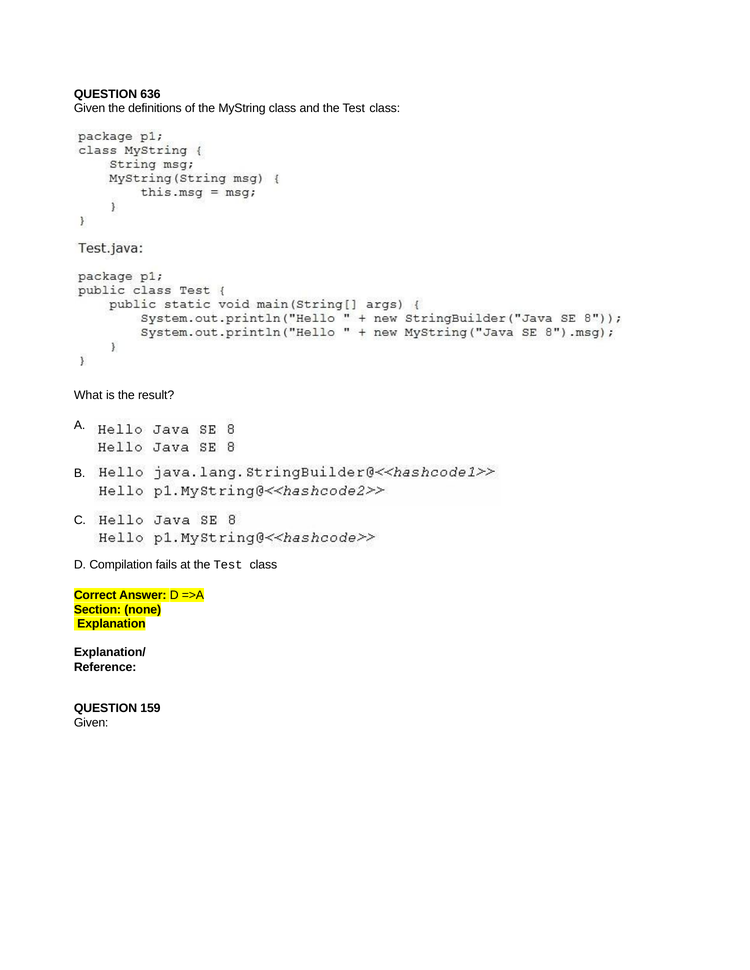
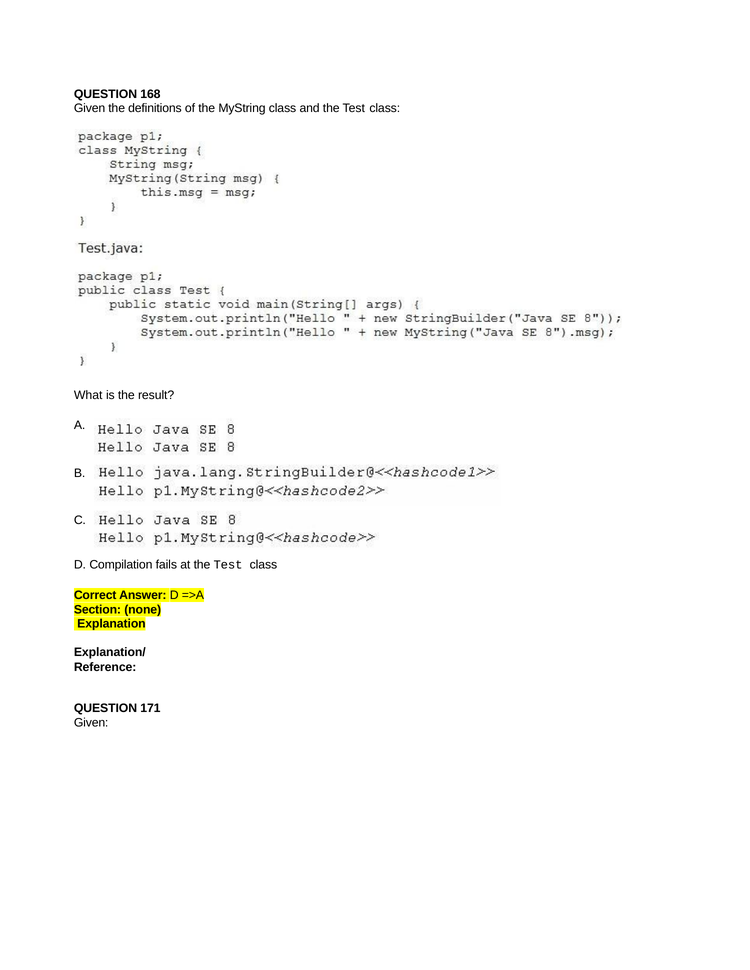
636: 636 -> 168
159: 159 -> 171
